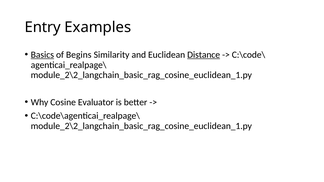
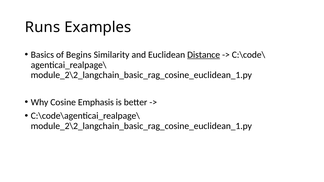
Entry: Entry -> Runs
Basics underline: present -> none
Evaluator: Evaluator -> Emphasis
